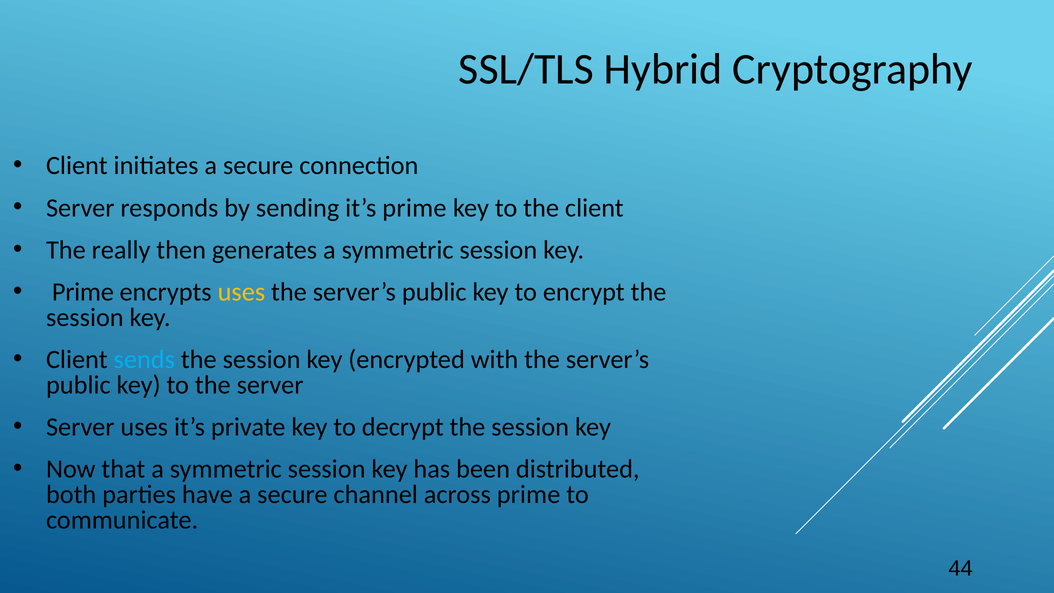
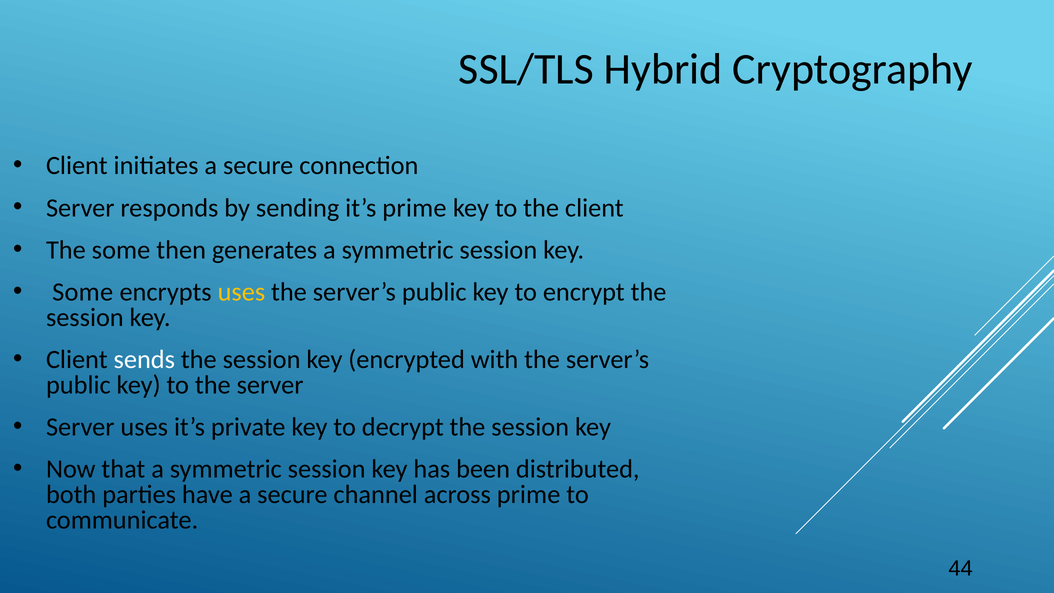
The really: really -> some
Prime at (83, 292): Prime -> Some
sends colour: light blue -> white
